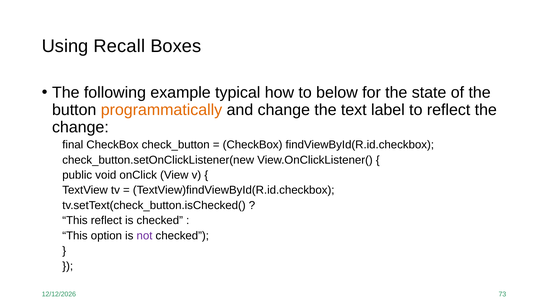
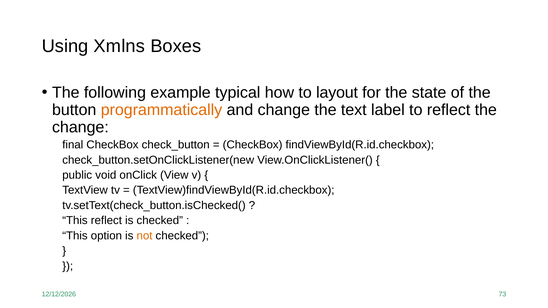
Recall: Recall -> Xmlns
below: below -> layout
not colour: purple -> orange
